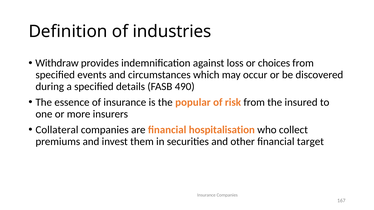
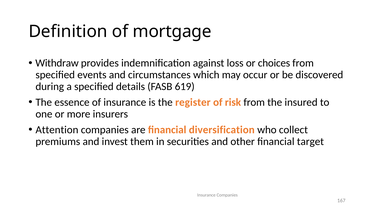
industries: industries -> mortgage
490: 490 -> 619
popular: popular -> register
Collateral: Collateral -> Attention
hospitalisation: hospitalisation -> diversification
